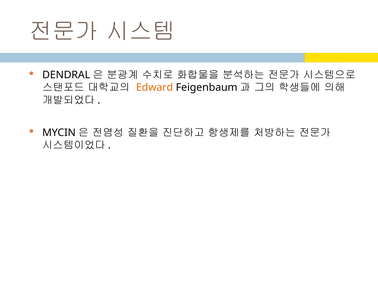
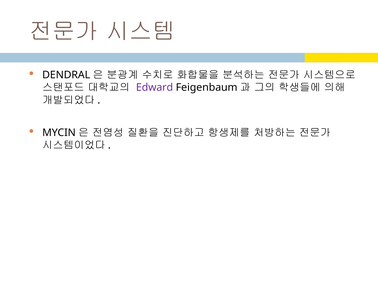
Edward colour: orange -> purple
